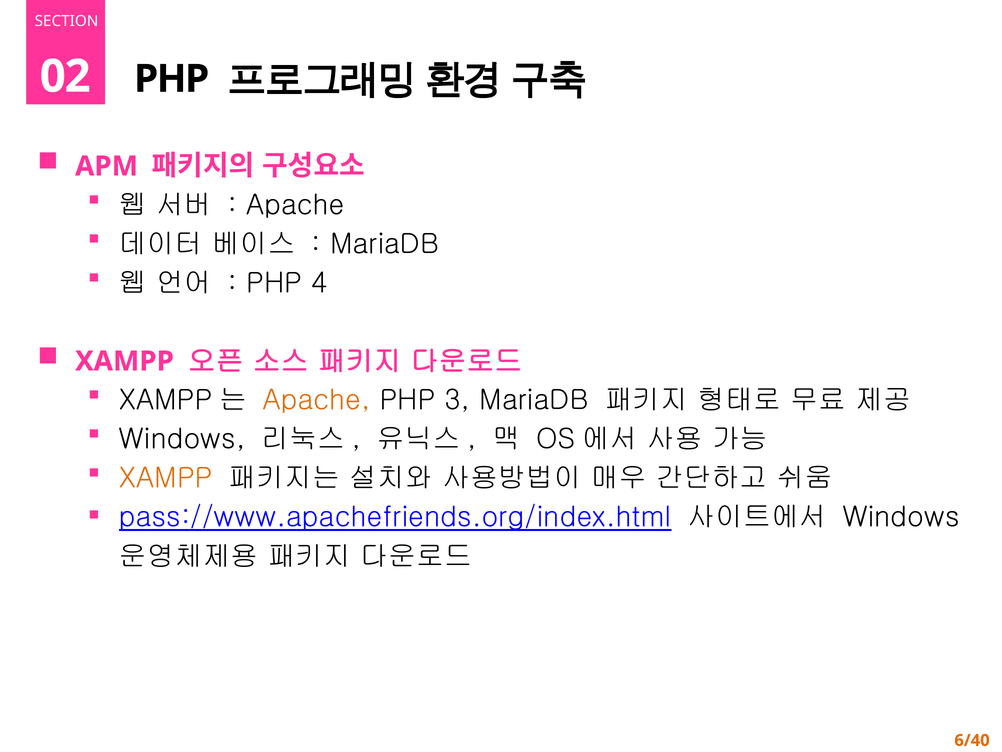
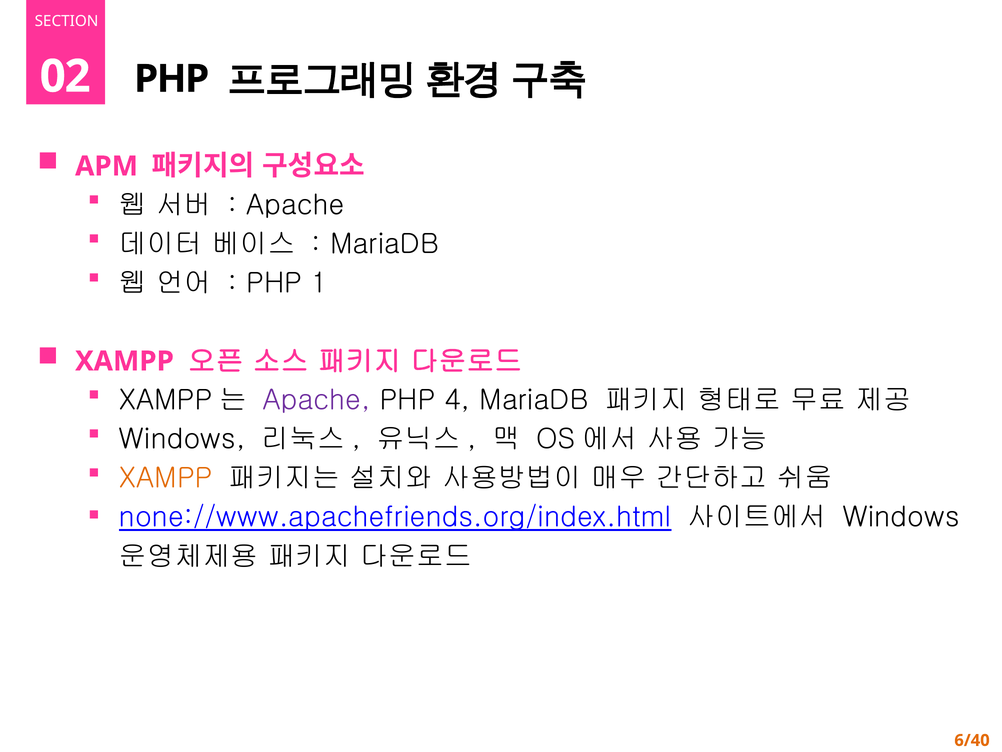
4: 4 -> 1
Apache at (317, 400) colour: orange -> purple
3: 3 -> 4
pass://www.apachefriends.org/index.html: pass://www.apachefriends.org/index.html -> none://www.apachefriends.org/index.html
